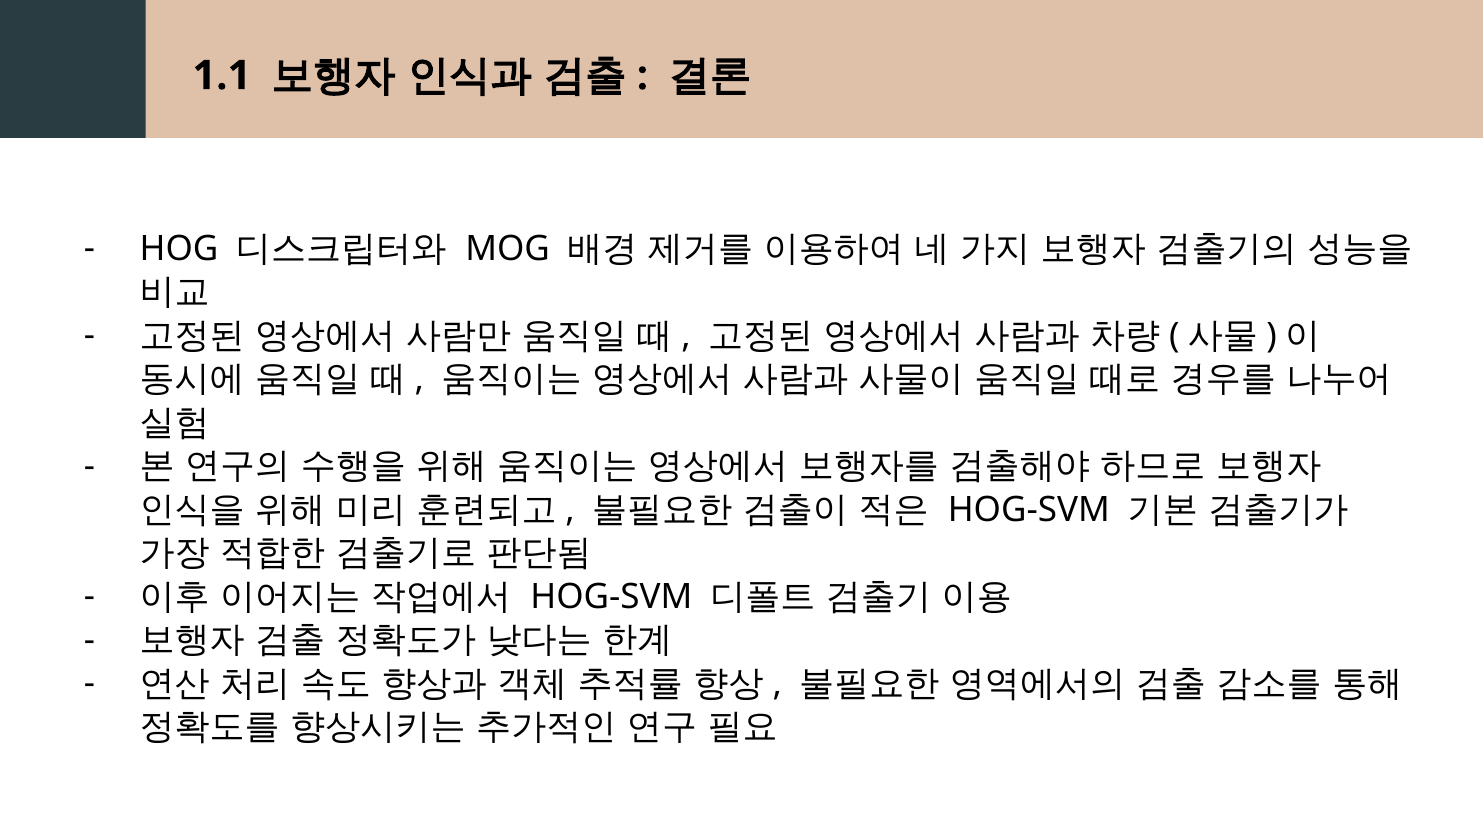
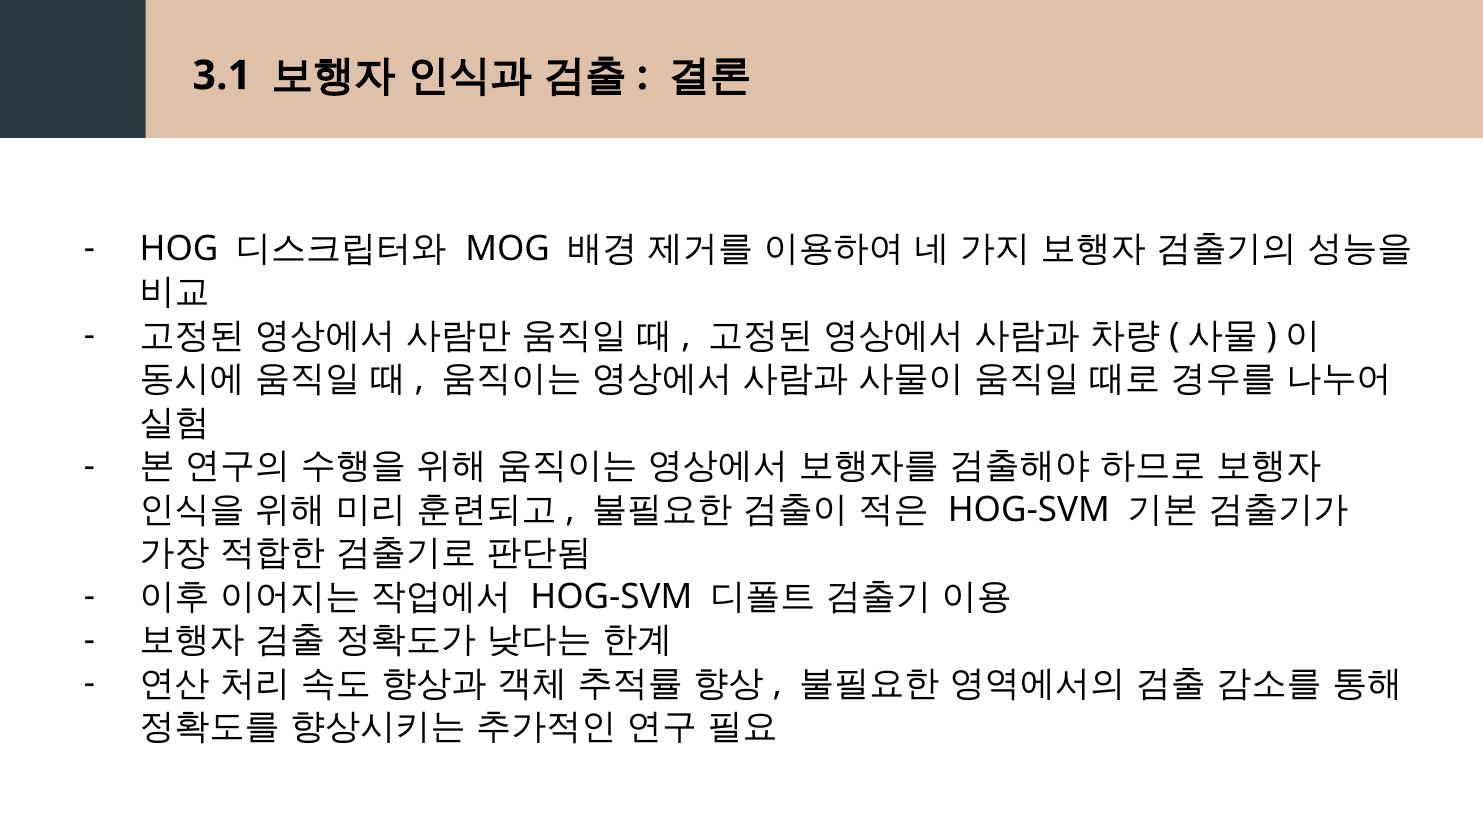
1.1: 1.1 -> 3.1
